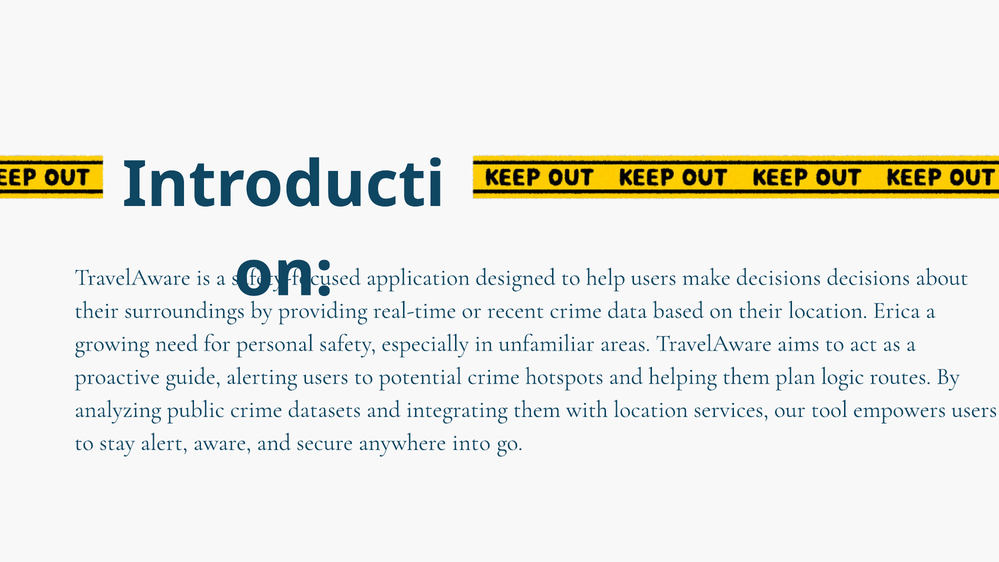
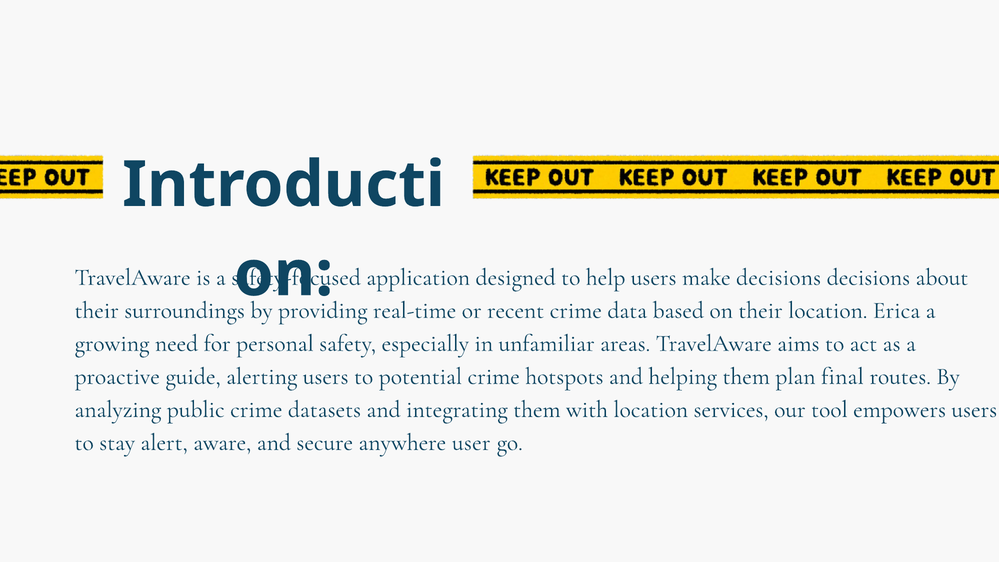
logic: logic -> final
into: into -> user
